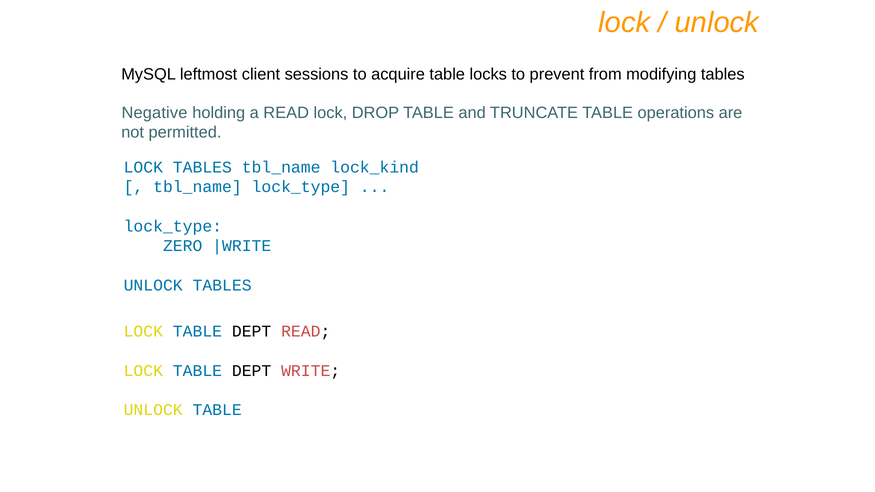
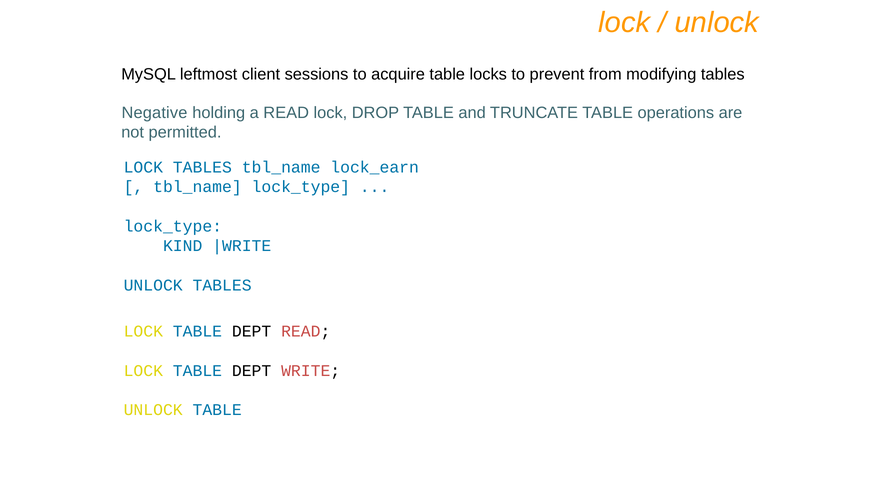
lock_kind: lock_kind -> lock_earn
ZERO: ZERO -> KIND
